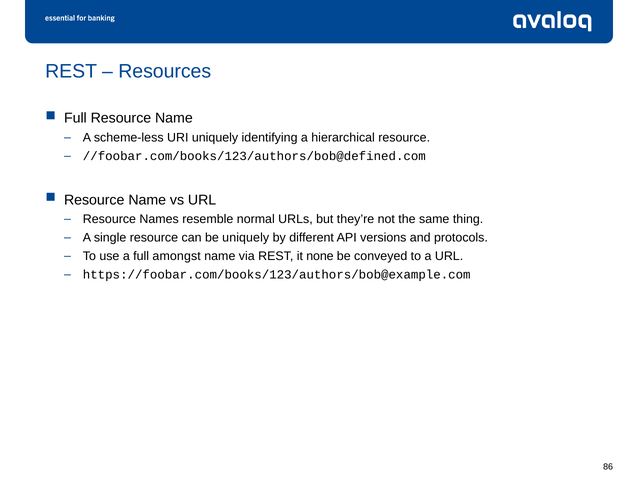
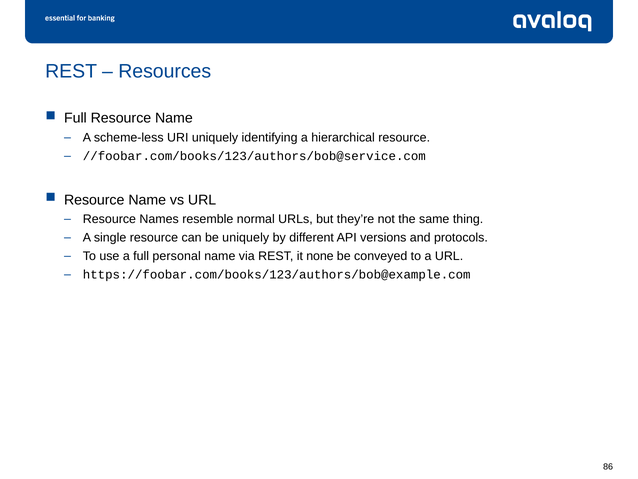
//foobar.com/books/123/authors/bob@defined.com: //foobar.com/books/123/authors/bob@defined.com -> //foobar.com/books/123/authors/bob@service.com
amongst: amongst -> personal
